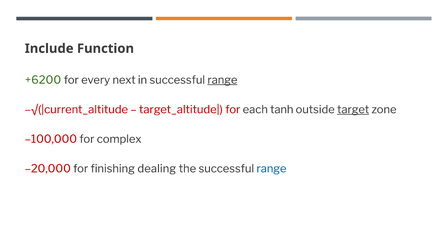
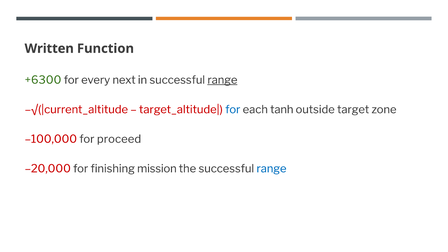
Include: Include -> Written
+6200: +6200 -> +6300
for at (233, 110) colour: red -> blue
target underline: present -> none
complex: complex -> proceed
dealing: dealing -> mission
